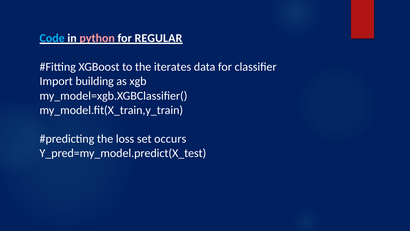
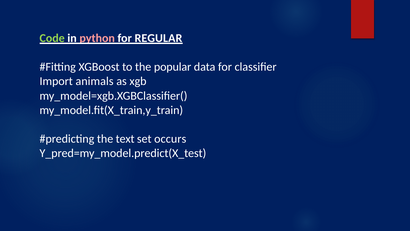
Code colour: light blue -> light green
iterates: iterates -> popular
building: building -> animals
loss: loss -> text
